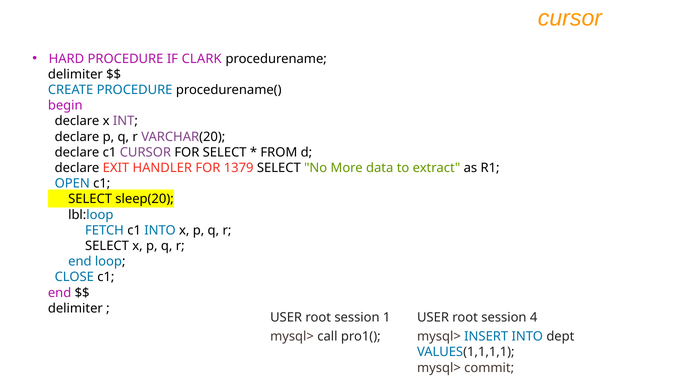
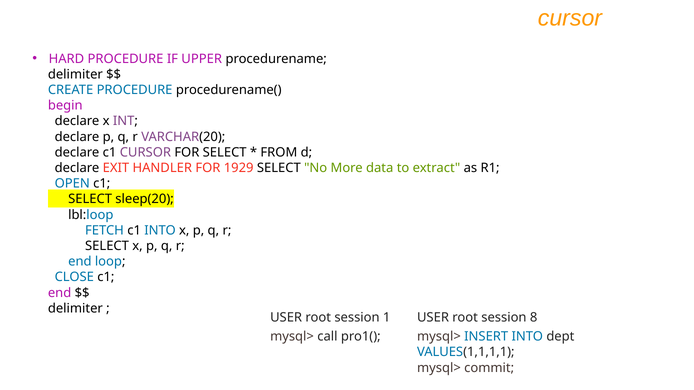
CLARK: CLARK -> UPPER
1379: 1379 -> 1929
4: 4 -> 8
